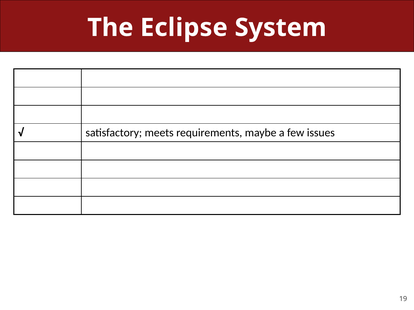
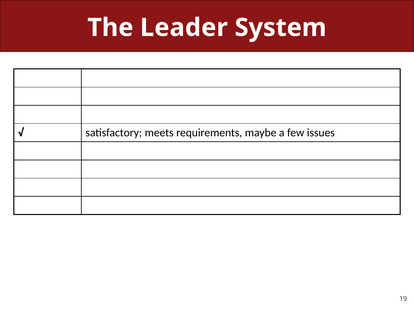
Eclipse: Eclipse -> Leader
